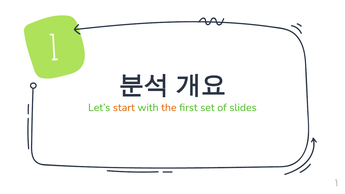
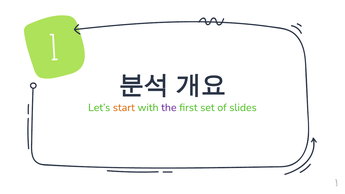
the colour: orange -> purple
